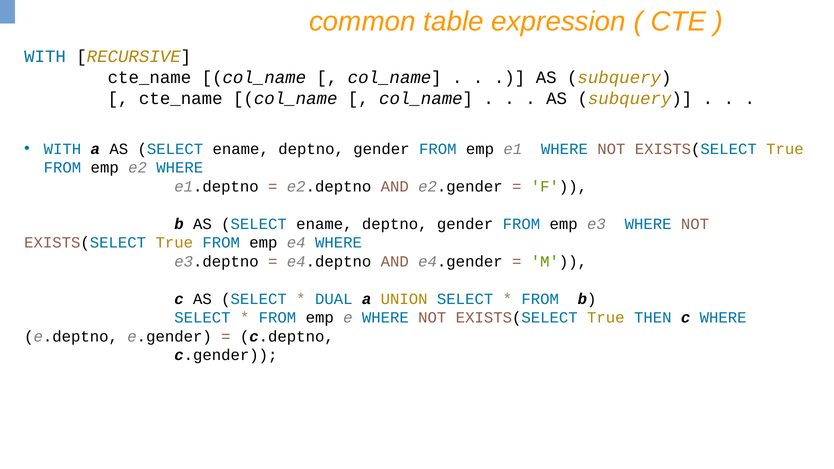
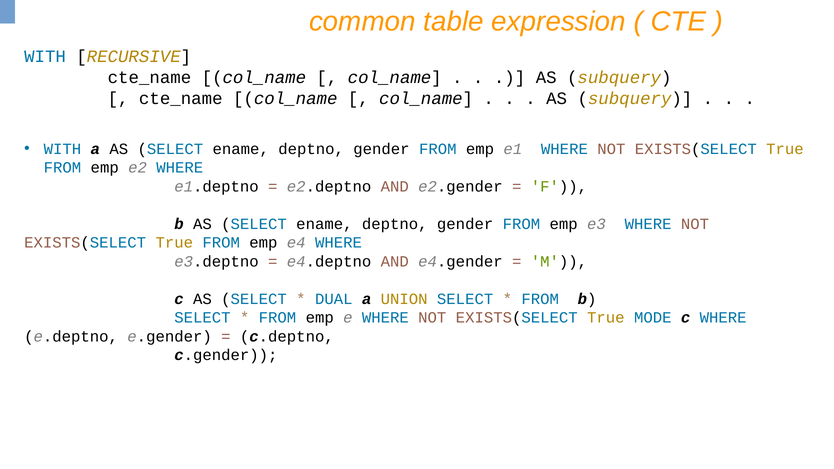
THEN: THEN -> MODE
